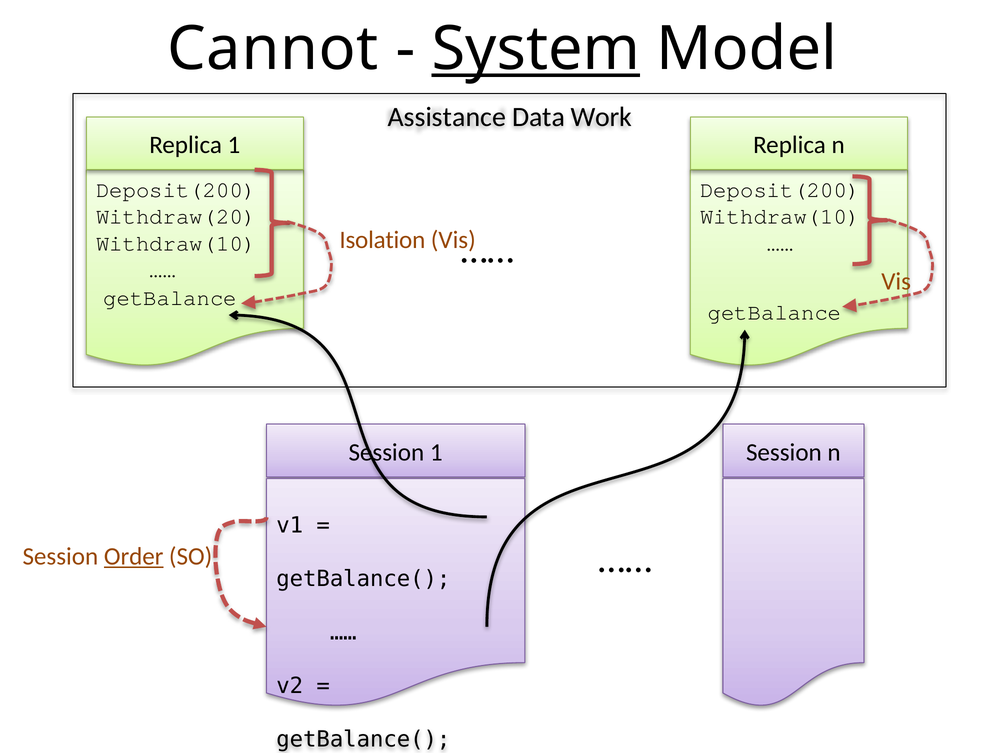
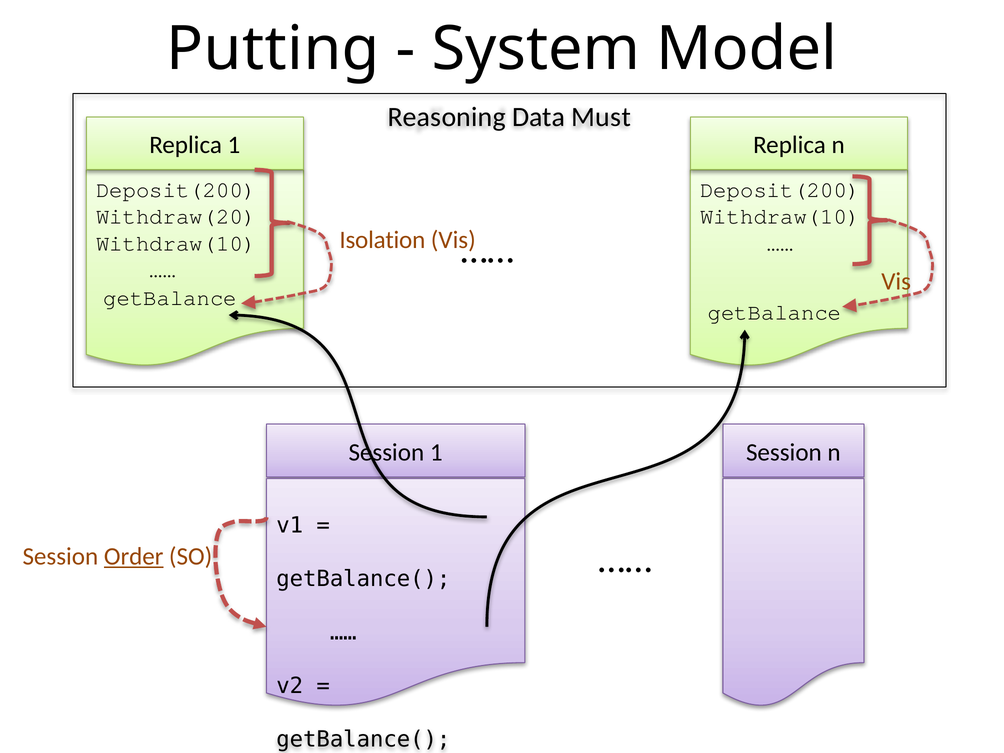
Cannot: Cannot -> Putting
System underline: present -> none
Assistance: Assistance -> Reasoning
Work: Work -> Must
